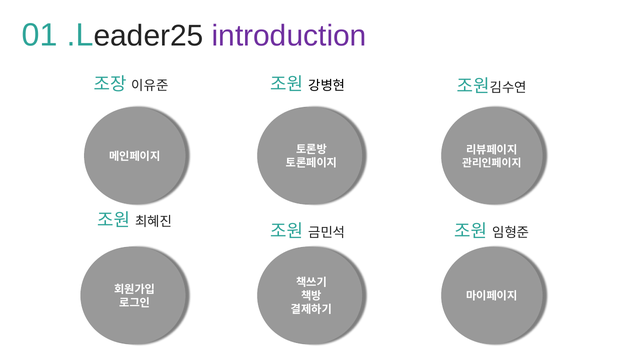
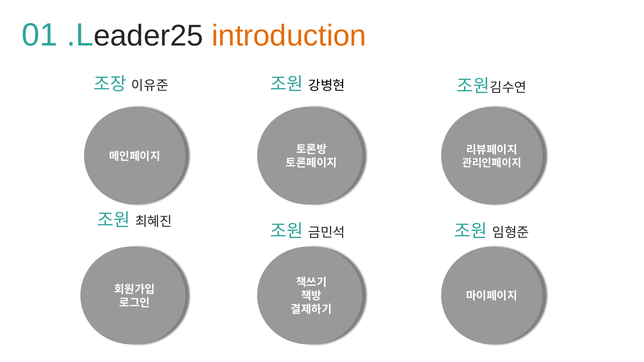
introduction colour: purple -> orange
